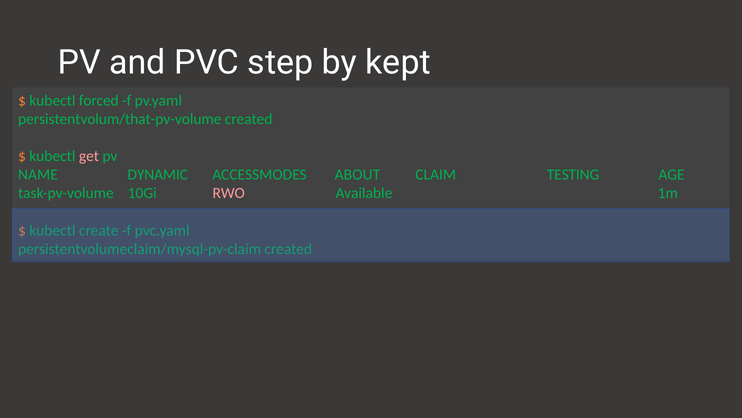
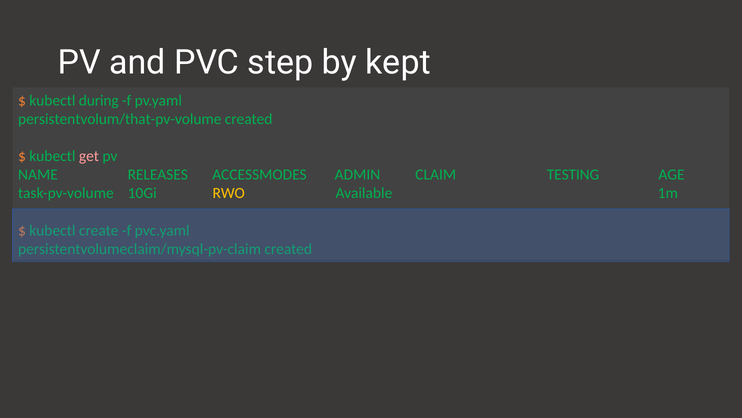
forced: forced -> during
DYNAMIC: DYNAMIC -> RELEASES
ABOUT: ABOUT -> ADMIN
RWO colour: pink -> yellow
